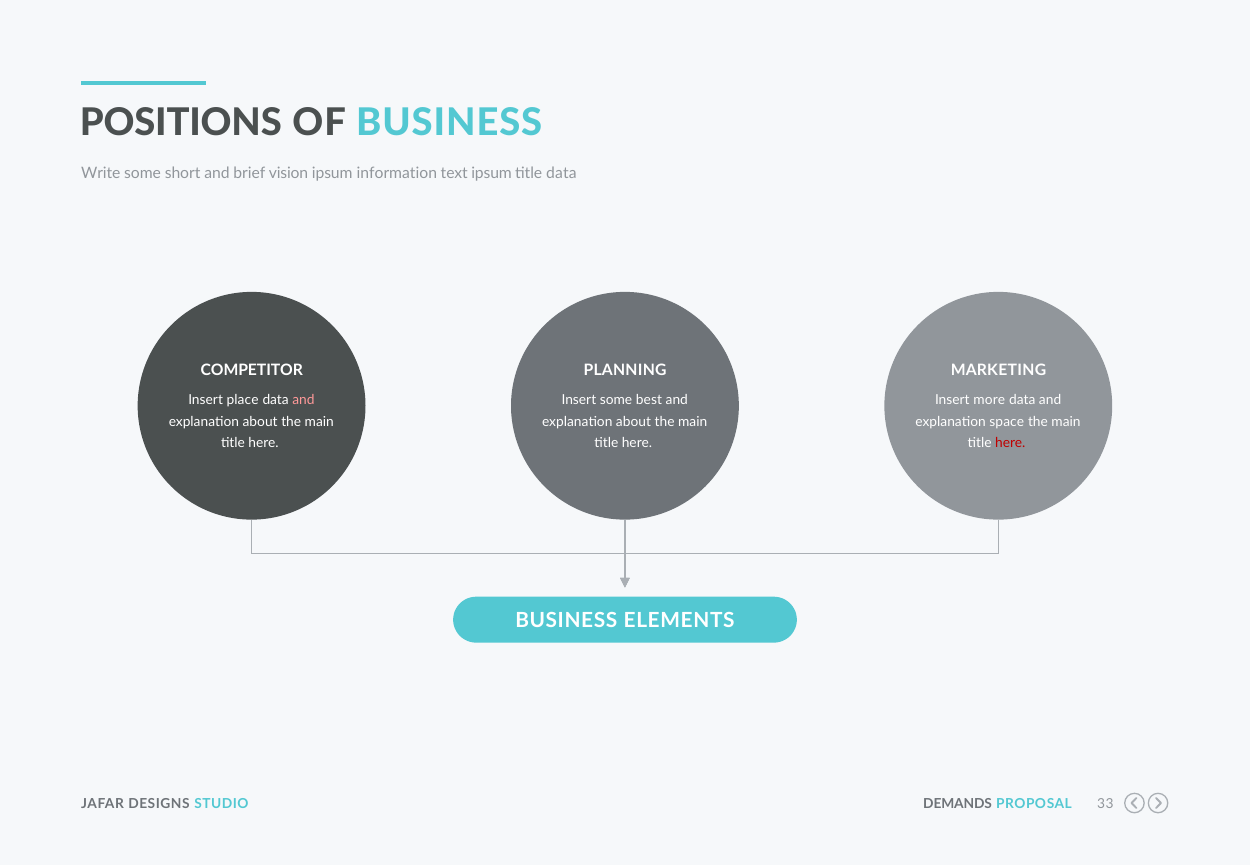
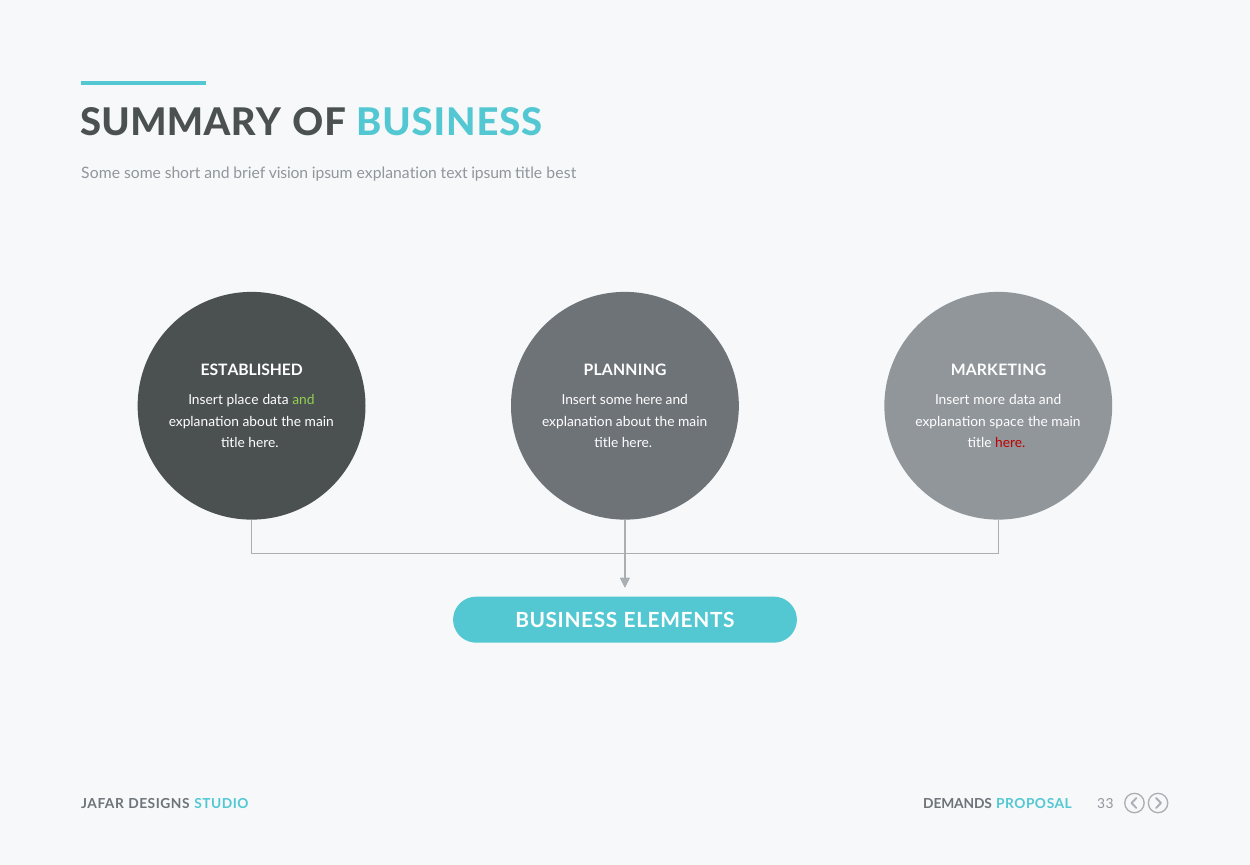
POSITIONS: POSITIONS -> SUMMARY
Write at (101, 174): Write -> Some
ipsum information: information -> explanation
title data: data -> best
COMPETITOR: COMPETITOR -> ESTABLISHED
and at (303, 400) colour: pink -> light green
some best: best -> here
